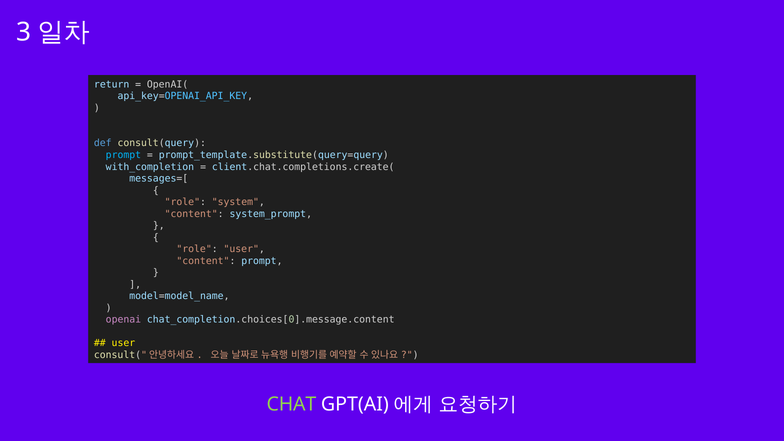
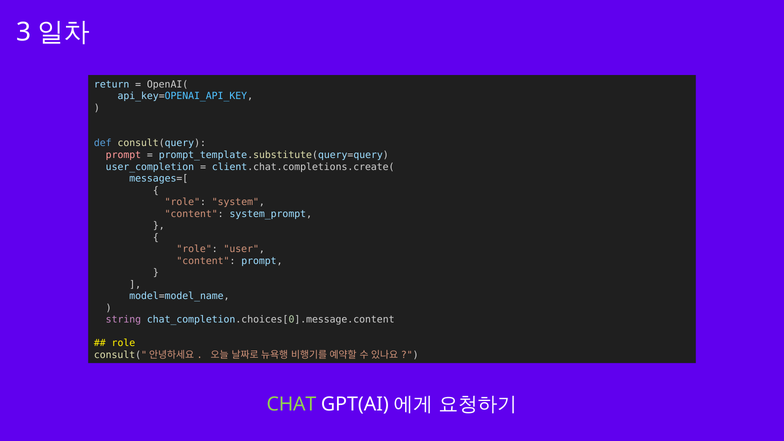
prompt at (123, 155) colour: light blue -> pink
with_completion: with_completion -> user_completion
openai: openai -> string
user at (123, 343): user -> role
